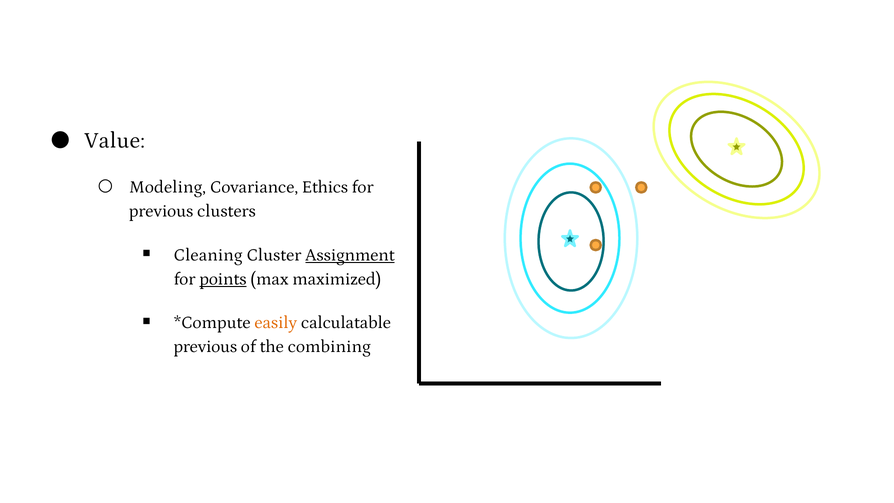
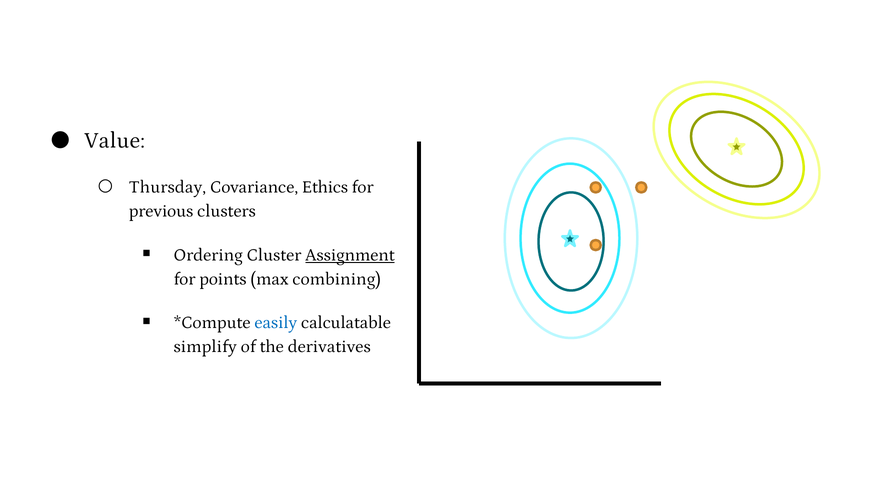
Modeling: Modeling -> Thursday
Cleaning: Cleaning -> Ordering
points underline: present -> none
maximized: maximized -> combining
easily colour: orange -> blue
previous at (205, 347): previous -> simplify
combining: combining -> derivatives
